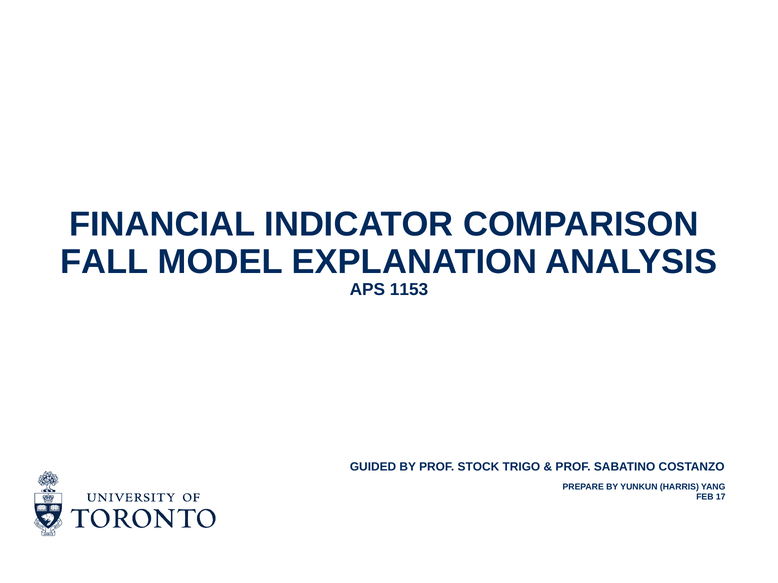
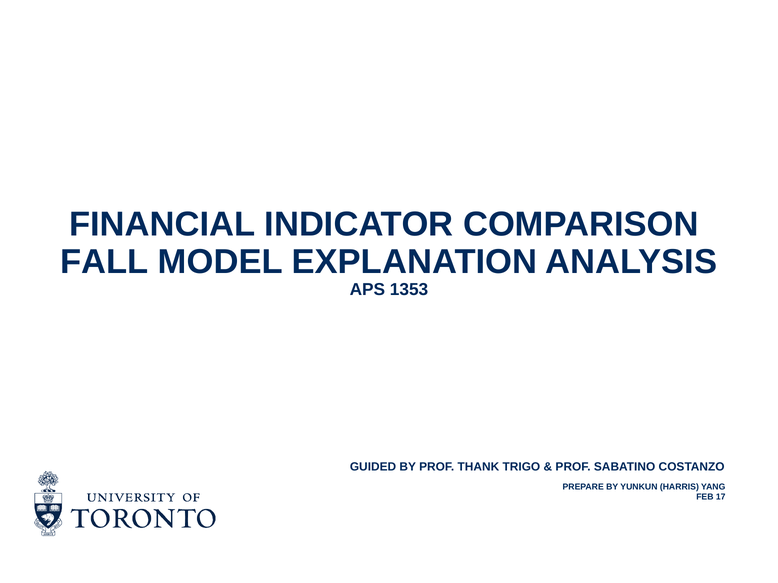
1153: 1153 -> 1353
STOCK: STOCK -> THANK
